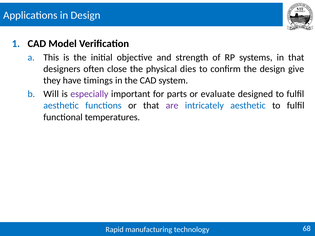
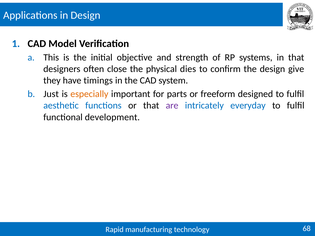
Will: Will -> Just
especially colour: purple -> orange
evaluate: evaluate -> freeform
intricately aesthetic: aesthetic -> everyday
temperatures: temperatures -> development
